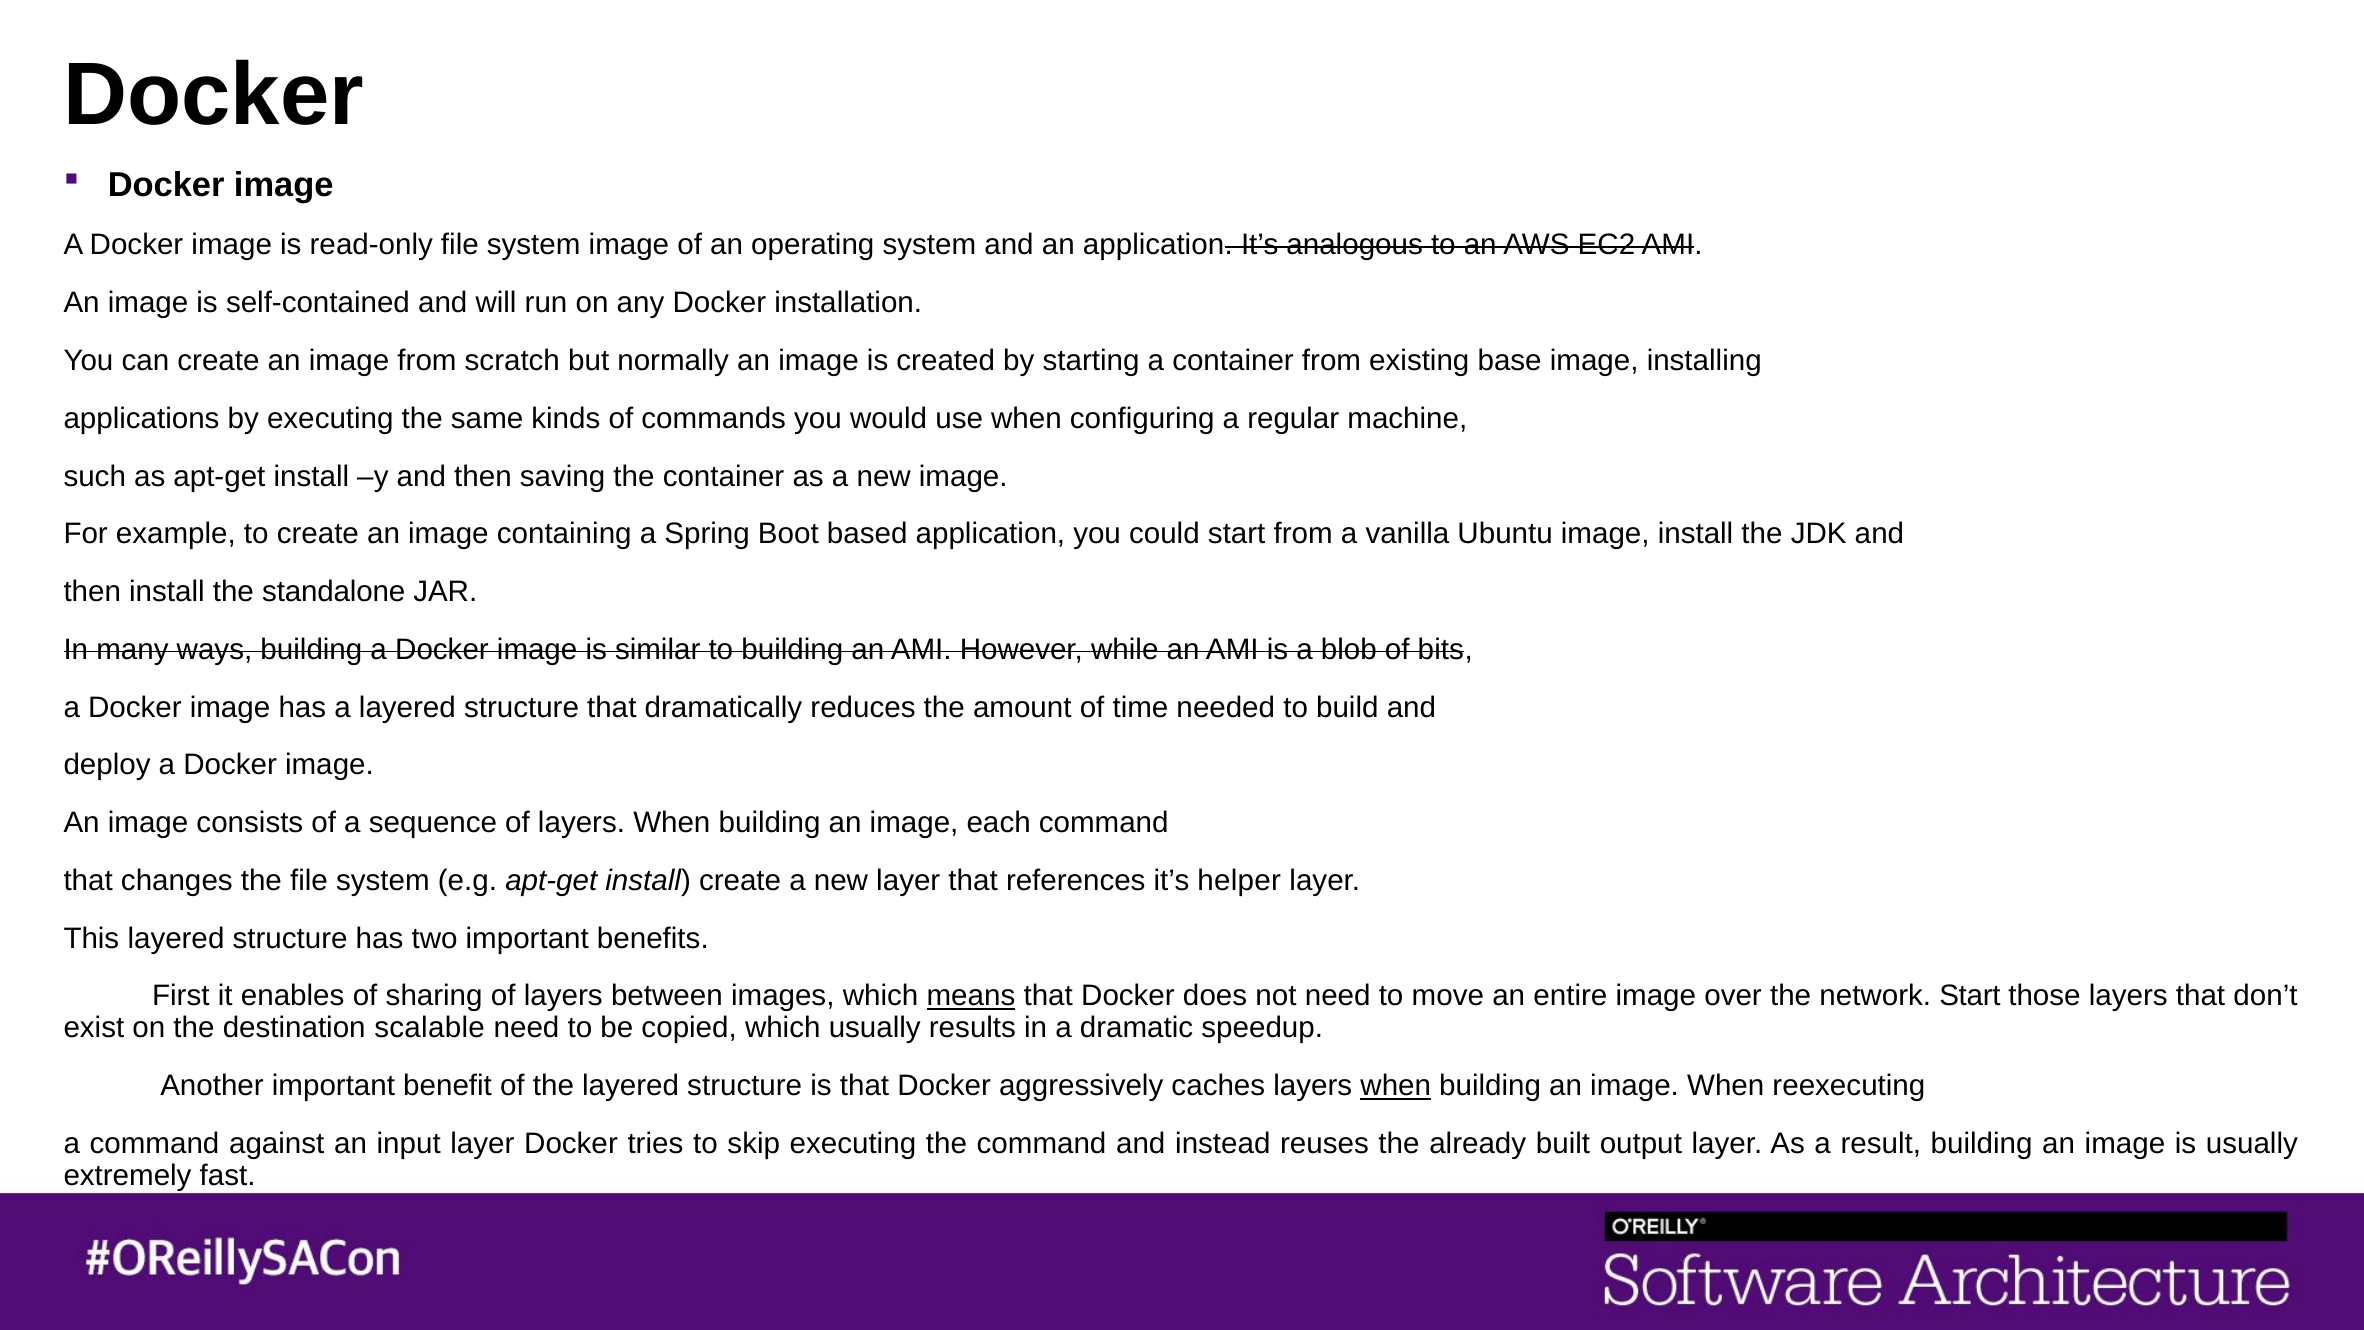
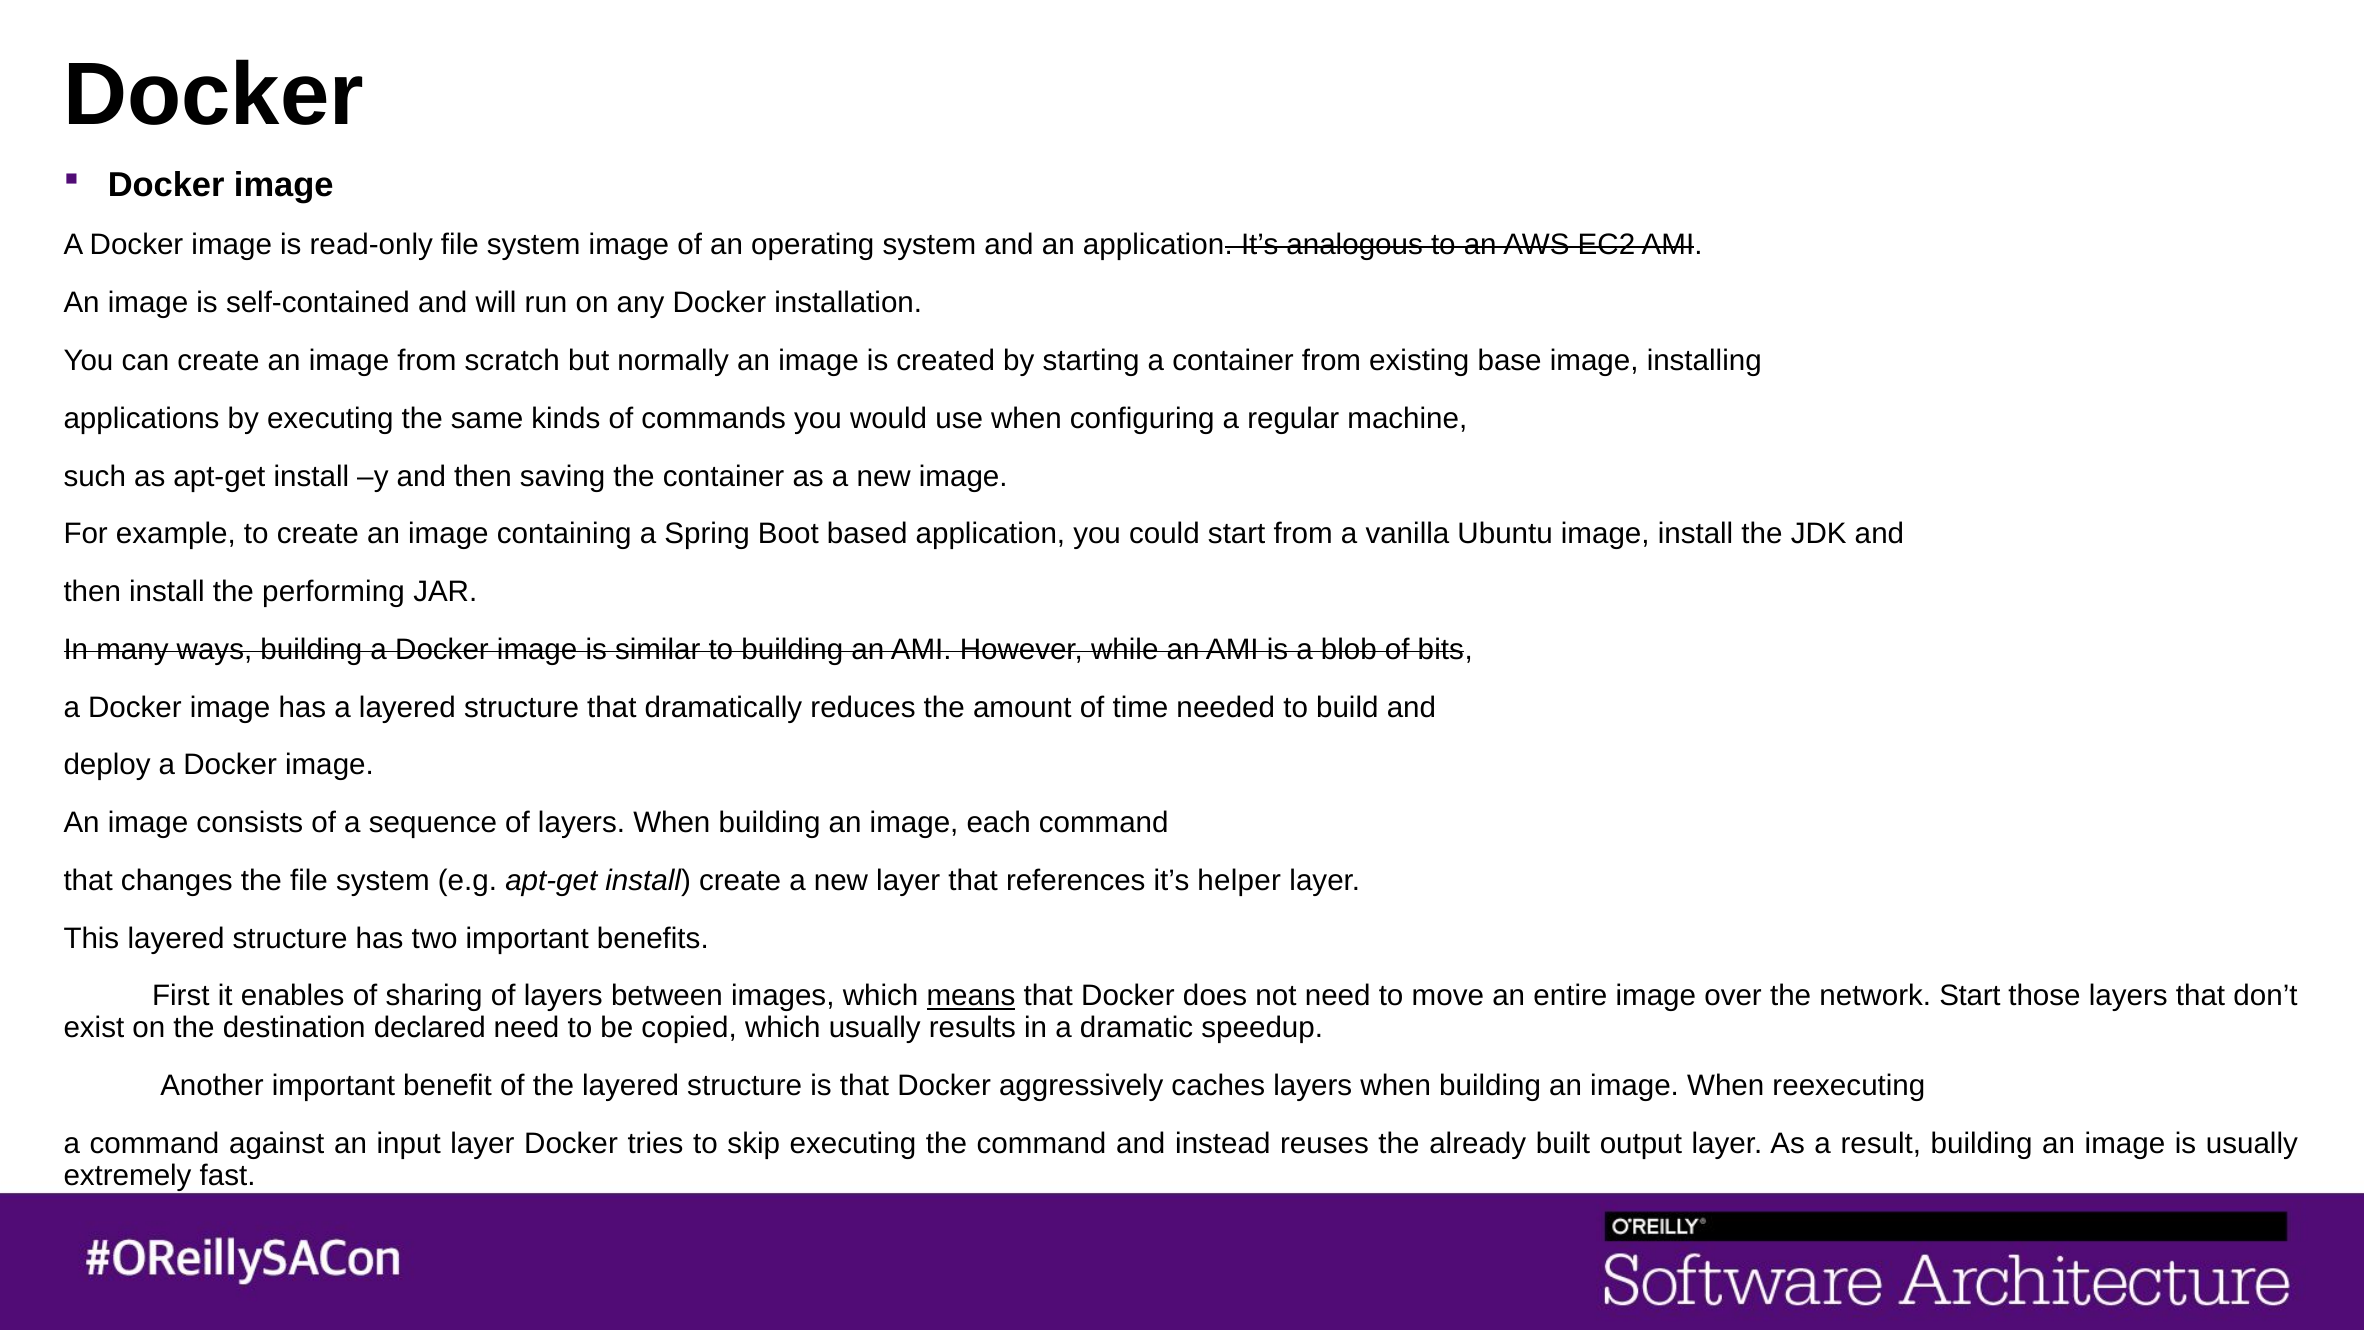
standalone: standalone -> performing
scalable: scalable -> declared
when at (1396, 1086) underline: present -> none
